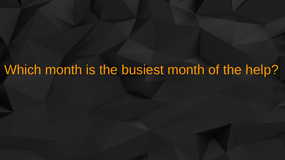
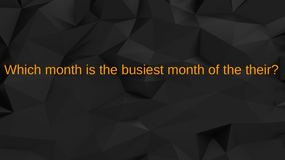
help: help -> their
